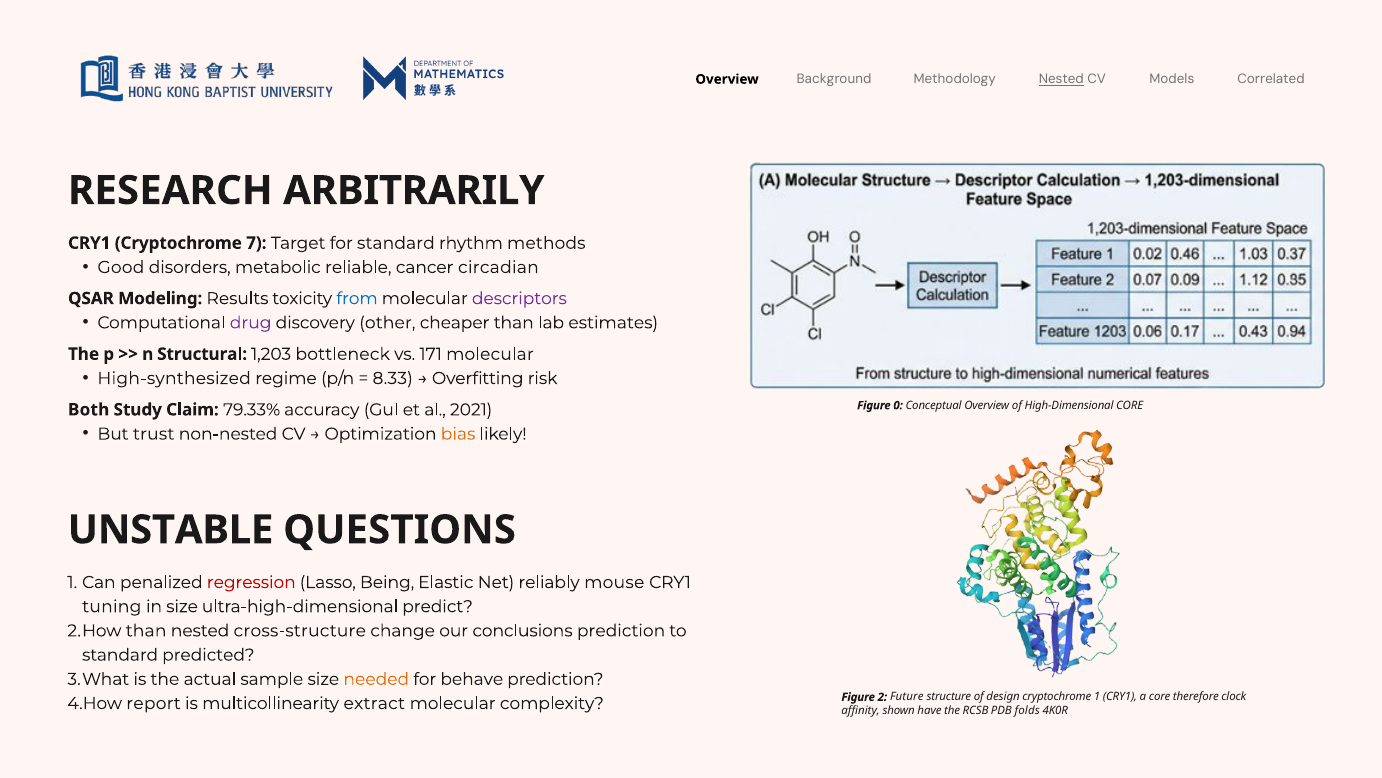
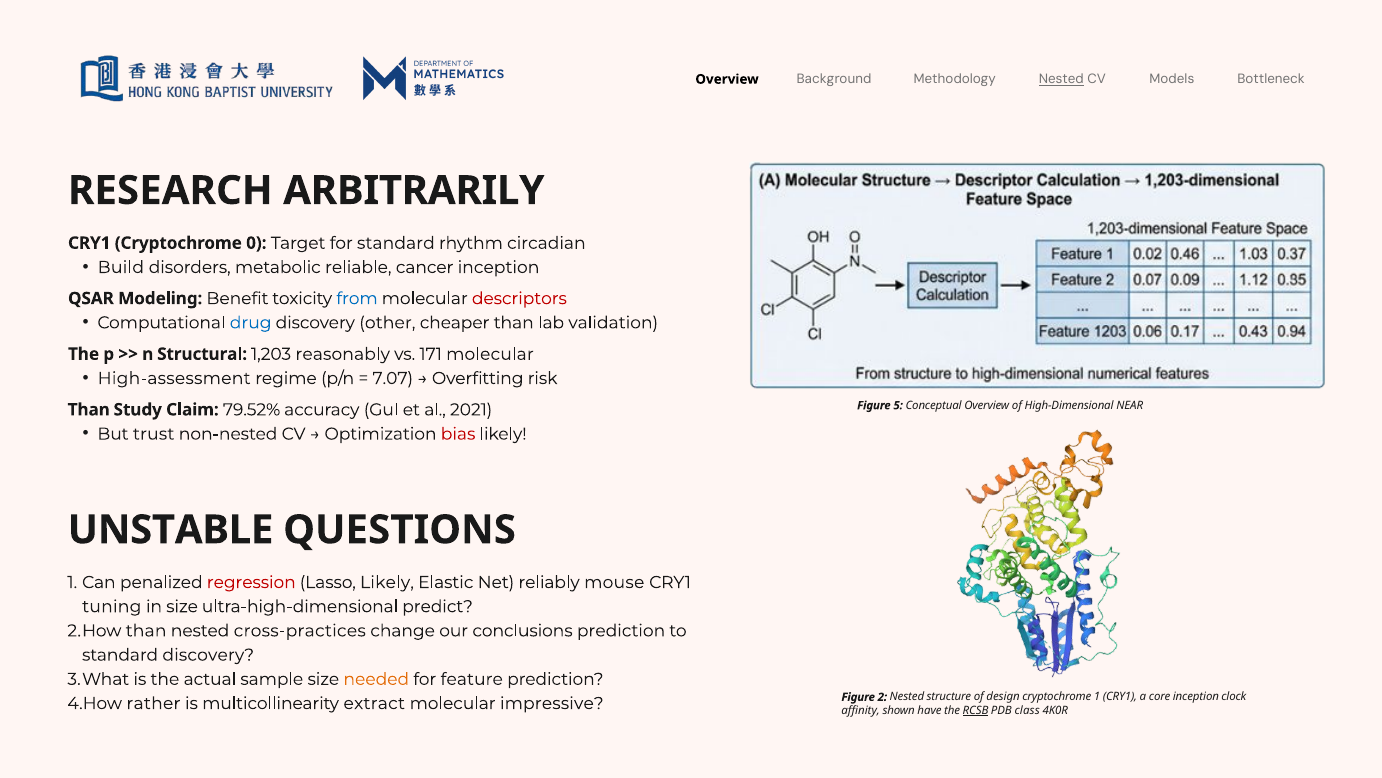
Correlated: Correlated -> Bottleneck
7: 7 -> 0
methods: methods -> circadian
Good: Good -> Build
cancer circadian: circadian -> inception
Results: Results -> Benefit
descriptors colour: purple -> red
drug colour: purple -> blue
estimates: estimates -> validation
bottleneck: bottleneck -> reasonably
High-synthesized: High-synthesized -> High-assessment
8.33: 8.33 -> 7.07
0: 0 -> 5
High-Dimensional CORE: CORE -> NEAR
Both at (89, 409): Both -> Than
79.33%: 79.33% -> 79.52%
bias colour: orange -> red
Lasso Being: Being -> Likely
cross-structure: cross-structure -> cross-practices
standard predicted: predicted -> discovery
behave: behave -> feature
2 Future: Future -> Nested
core therefore: therefore -> inception
report: report -> rather
complexity: complexity -> impressive
RCSB underline: none -> present
folds: folds -> class
